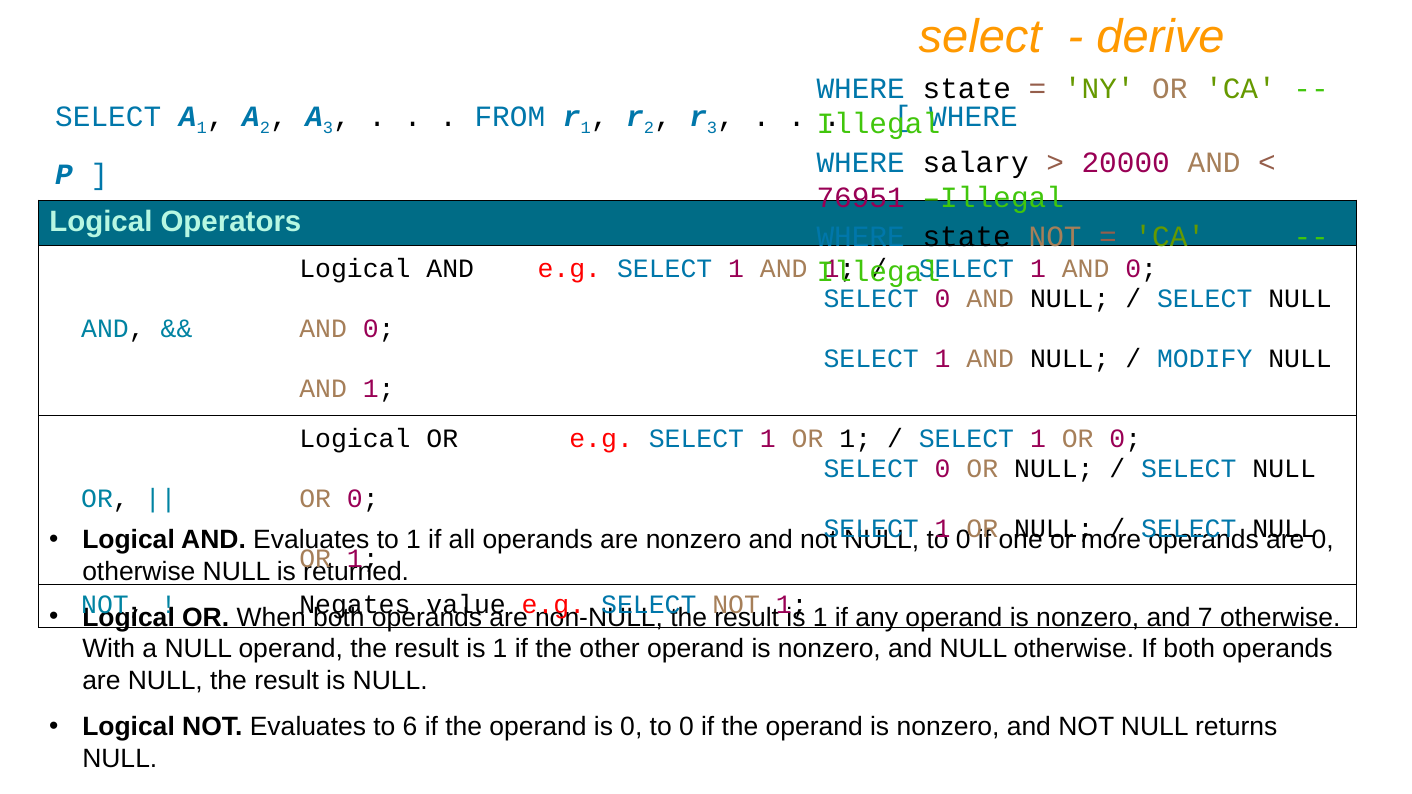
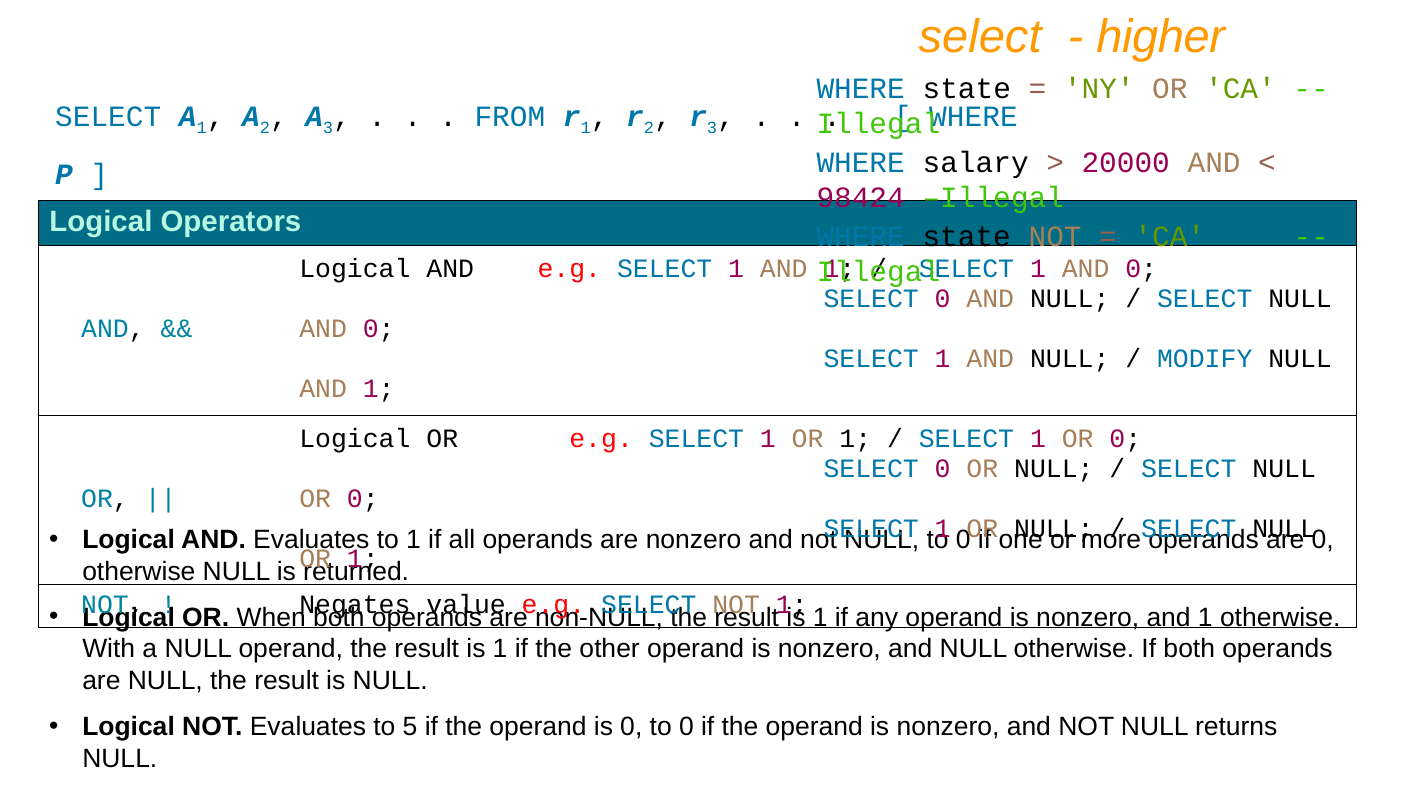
derive: derive -> higher
76951: 76951 -> 98424
nonzero and 7: 7 -> 1
6: 6 -> 5
